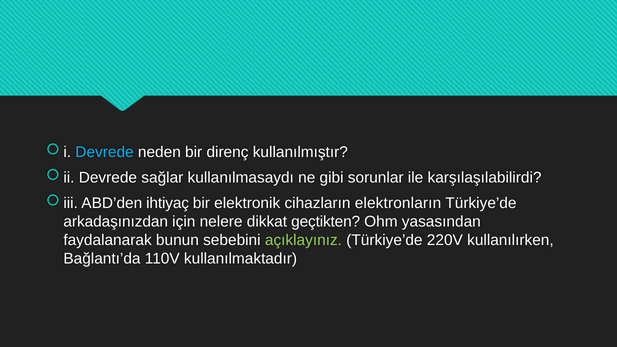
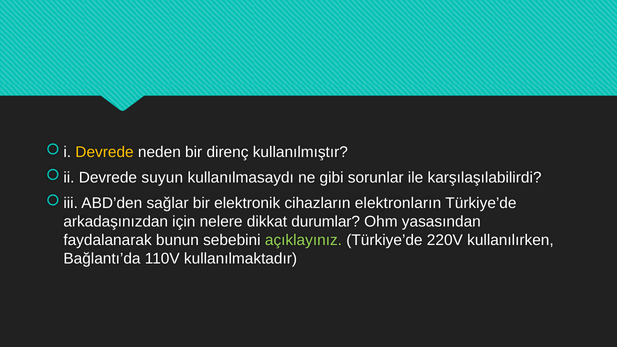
Devrede at (105, 152) colour: light blue -> yellow
sağlar: sağlar -> suyun
ihtiyaç: ihtiyaç -> sağlar
geçtikten: geçtikten -> durumlar
